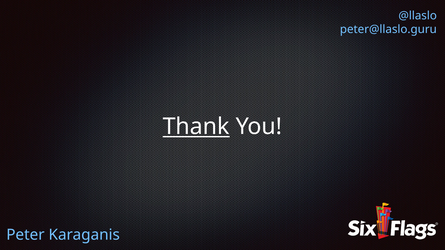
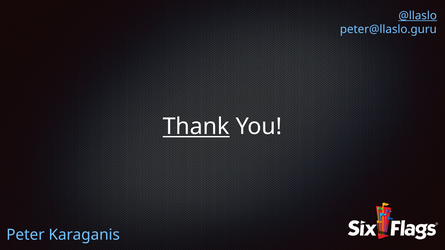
@llaslo underline: none -> present
